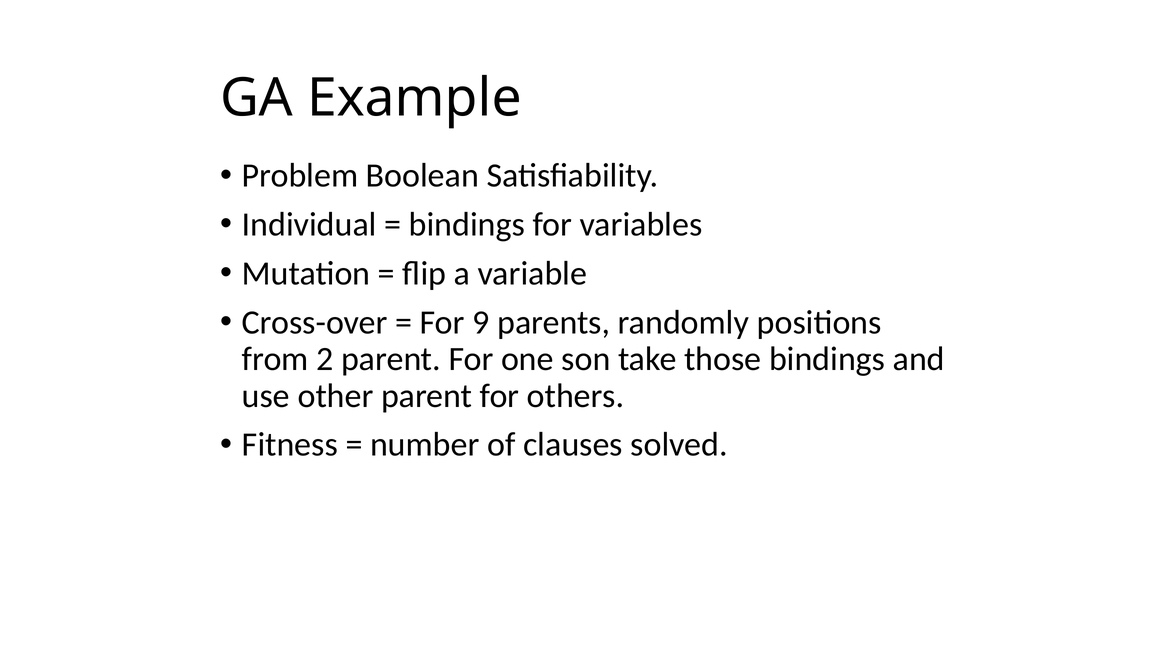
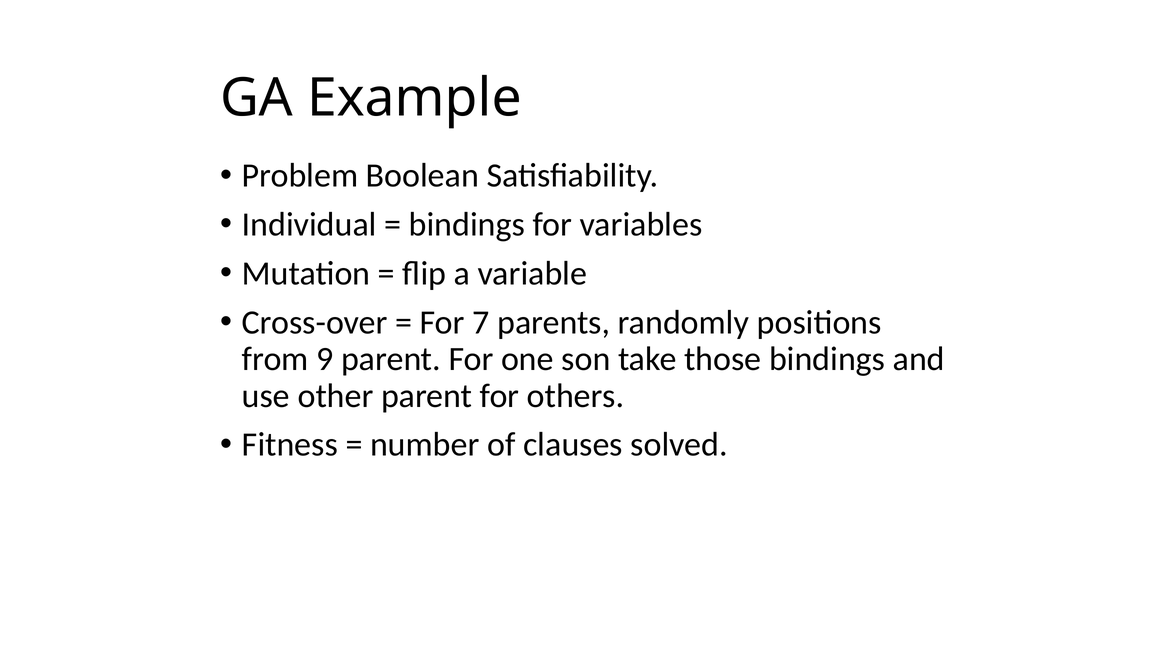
9: 9 -> 7
2: 2 -> 9
